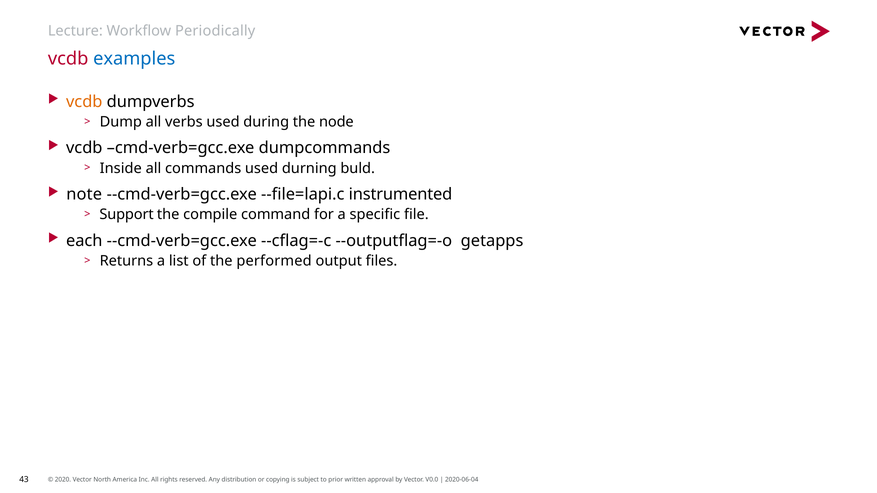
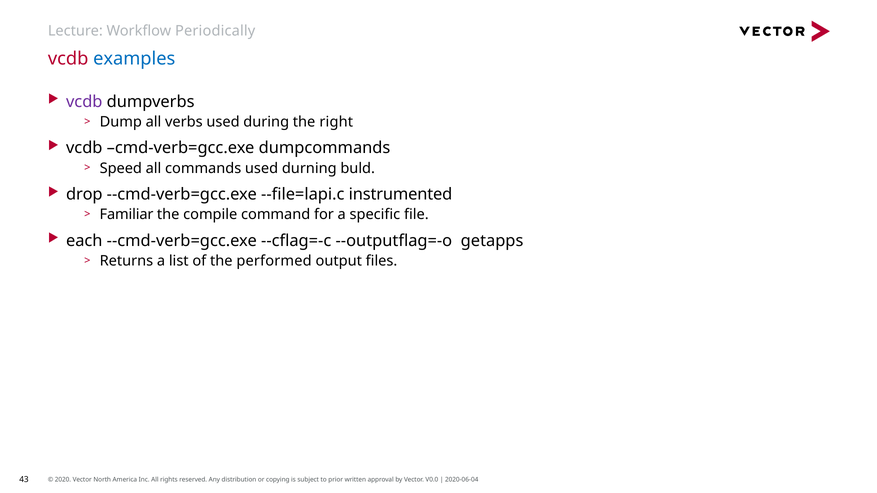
vcdb at (84, 102) colour: orange -> purple
node: node -> right
Inside: Inside -> Speed
note: note -> drop
Support: Support -> Familiar
